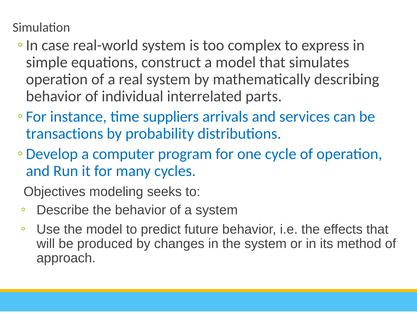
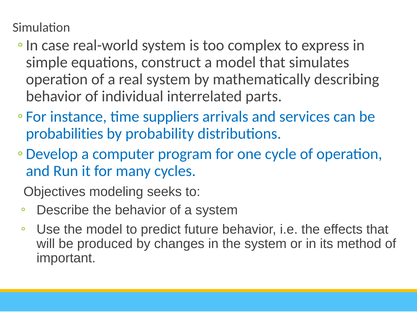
transactions: transactions -> probabilities
approach: approach -> important
